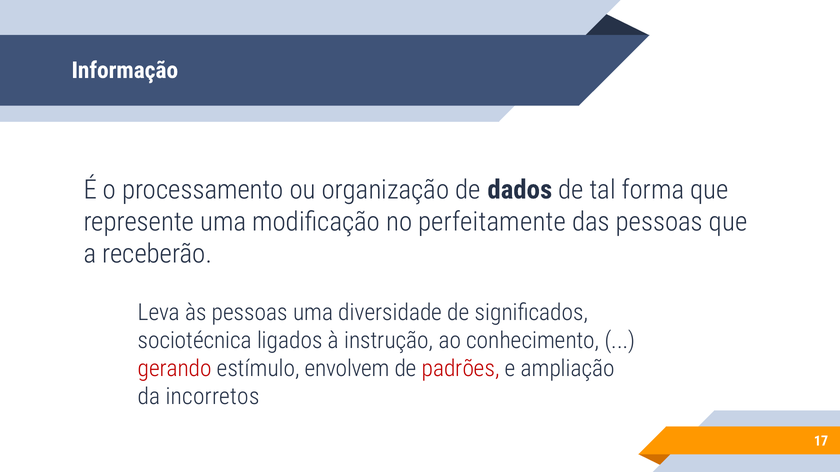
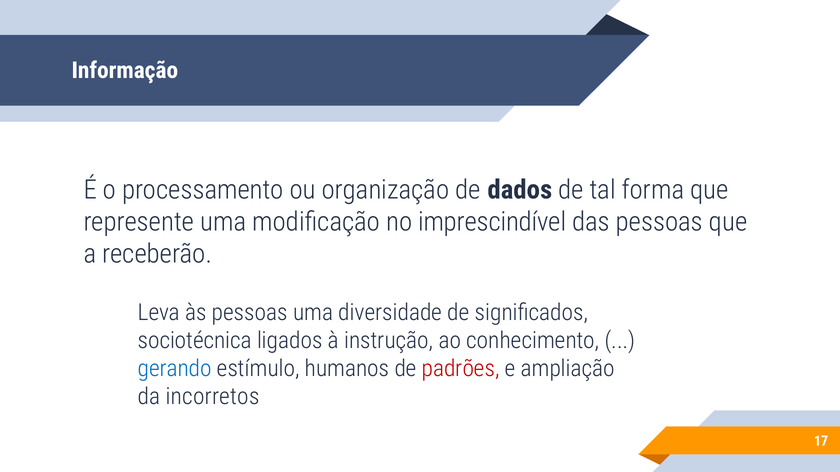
perfeitamente: perfeitamente -> imprescindível
gerando colour: red -> blue
envolvem: envolvem -> humanos
